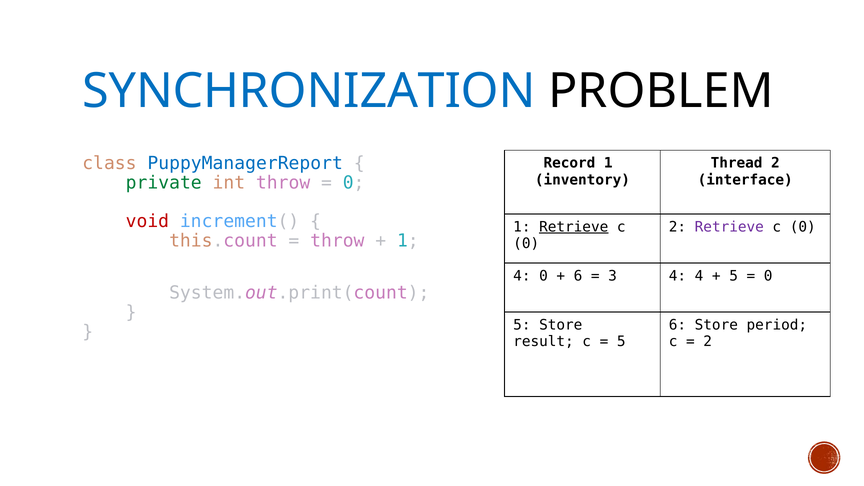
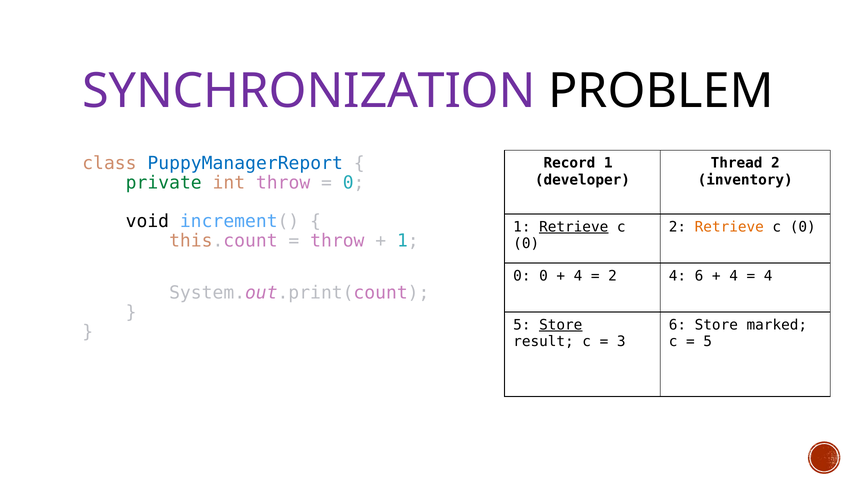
SYNCHRONIZATION colour: blue -> purple
inventory: inventory -> developer
interface: interface -> inventory
void colour: red -> black
Retrieve at (729, 227) colour: purple -> orange
4 at (522, 276): 4 -> 0
6 at (578, 276): 6 -> 4
3 at (613, 276): 3 -> 2
4 4: 4 -> 6
5 at (734, 276): 5 -> 4
0 at (768, 276): 0 -> 4
Store at (561, 325) underline: none -> present
period: period -> marked
5 at (621, 341): 5 -> 3
2 at (708, 341): 2 -> 5
